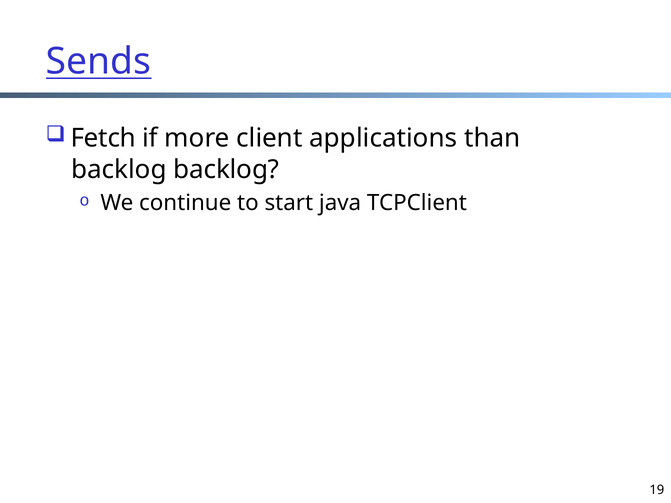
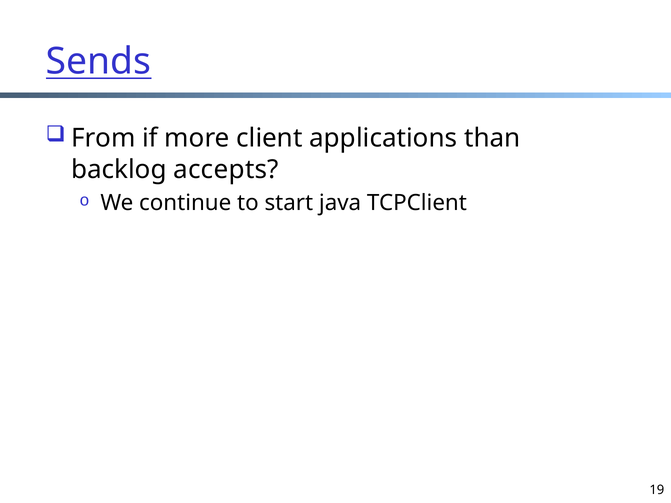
Fetch: Fetch -> From
backlog backlog: backlog -> accepts
